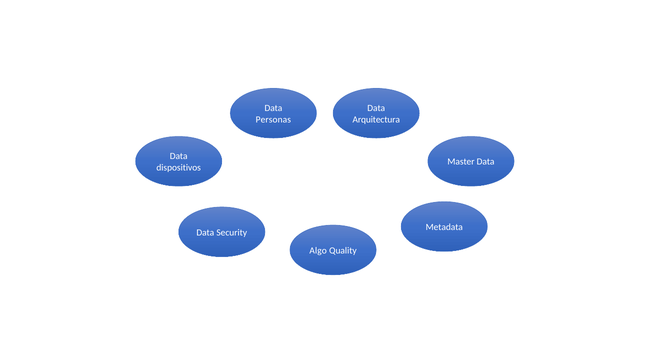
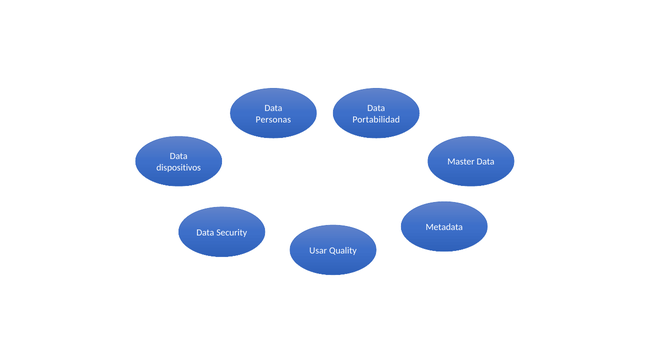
Arquitectura: Arquitectura -> Portabilidad
Algo: Algo -> Usar
